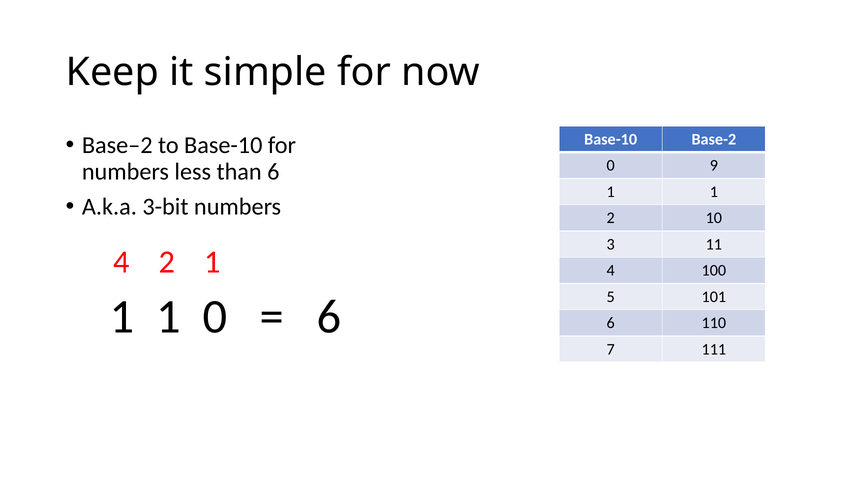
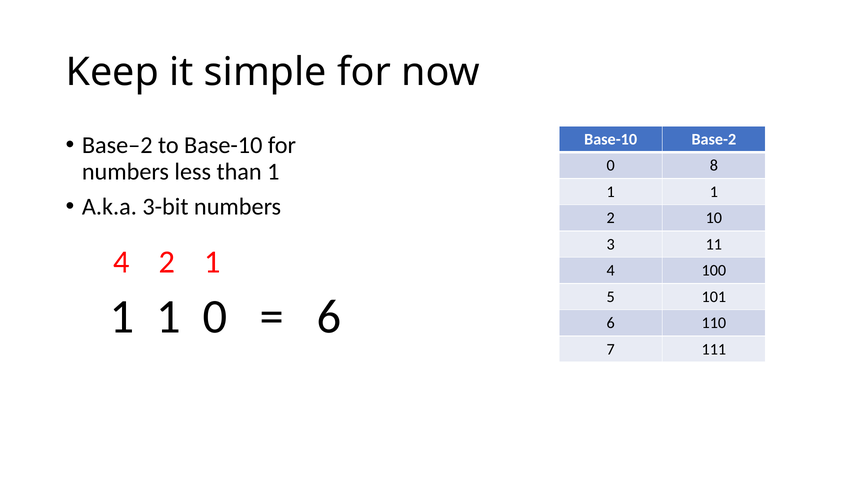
9: 9 -> 8
than 6: 6 -> 1
